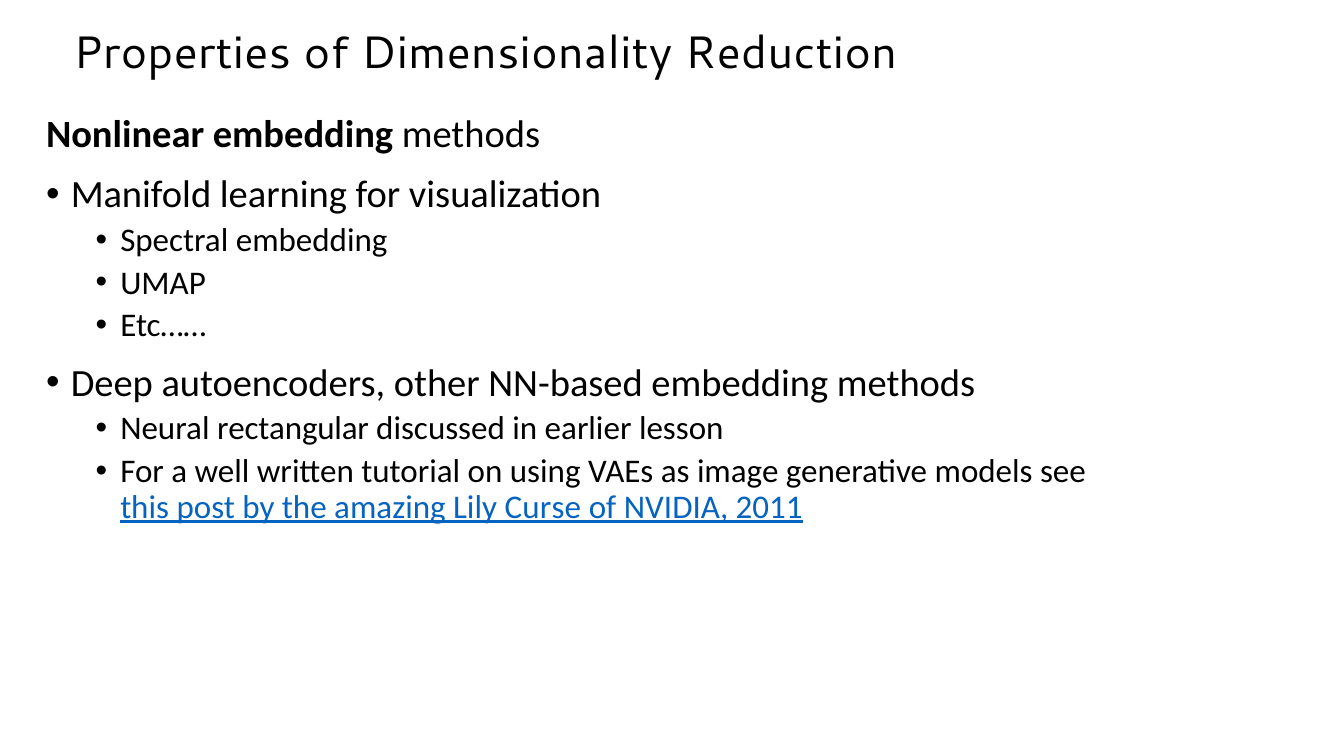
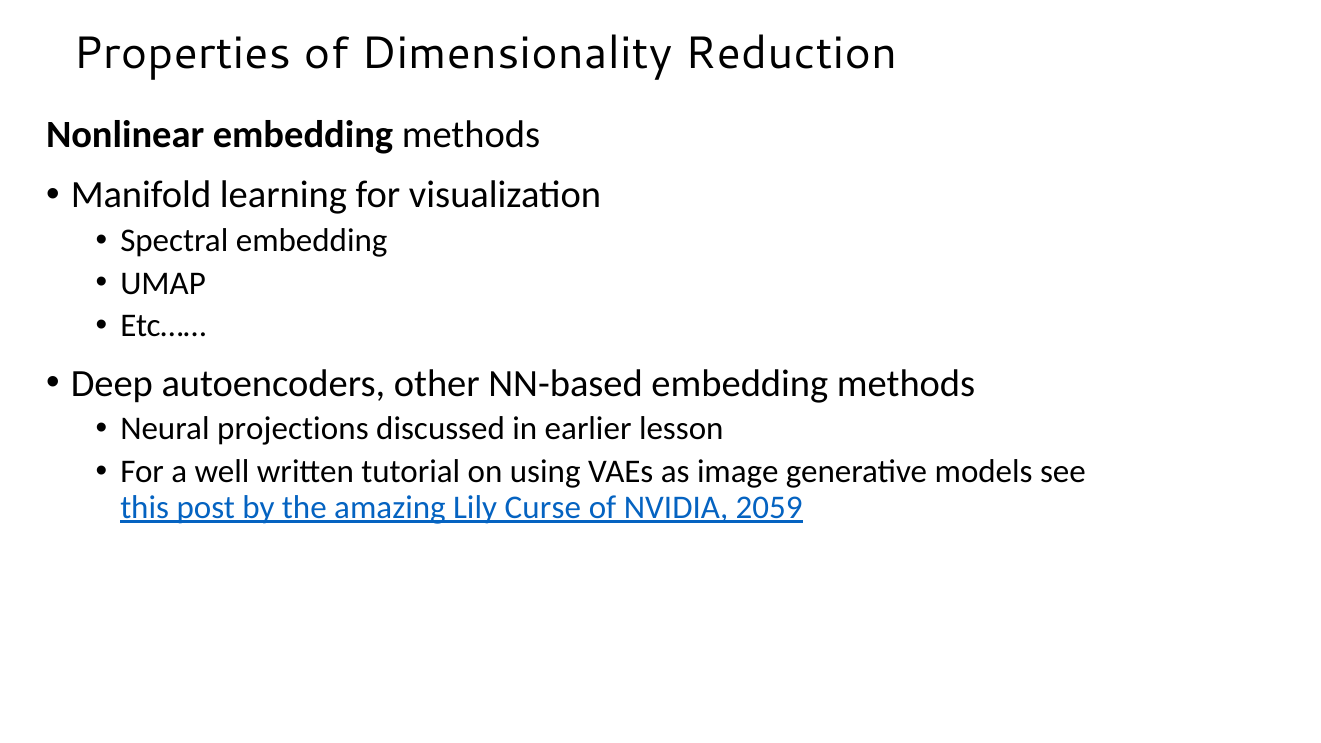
rectangular: rectangular -> projections
2011: 2011 -> 2059
